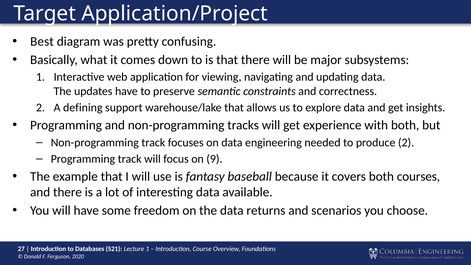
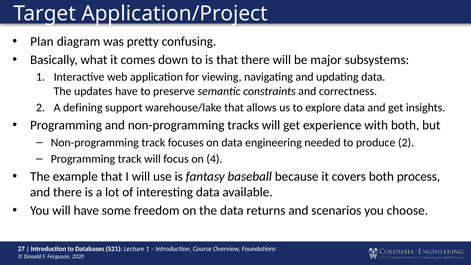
Best: Best -> Plan
9: 9 -> 4
courses: courses -> process
